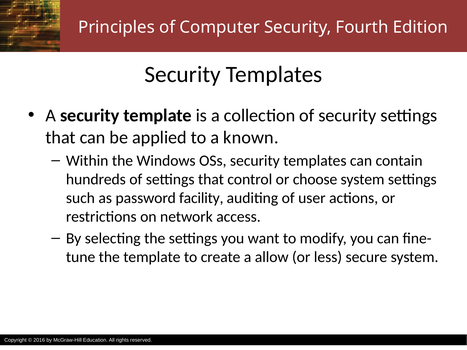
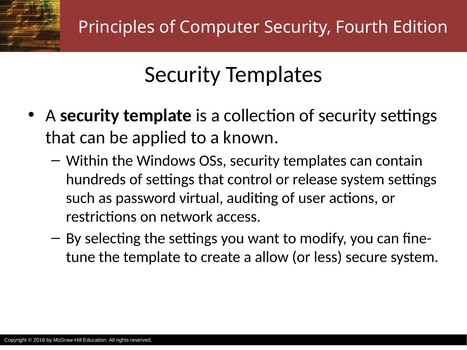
choose: choose -> release
facility: facility -> virtual
